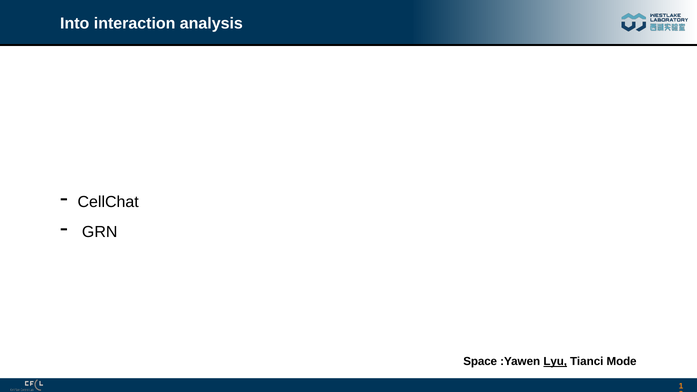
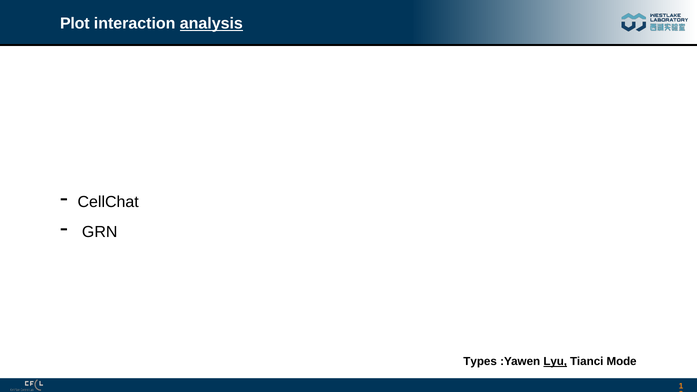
Into: Into -> Plot
analysis underline: none -> present
Space: Space -> Types
